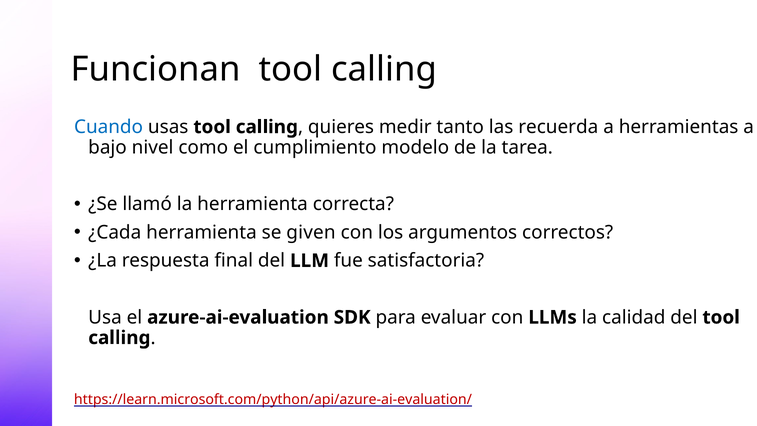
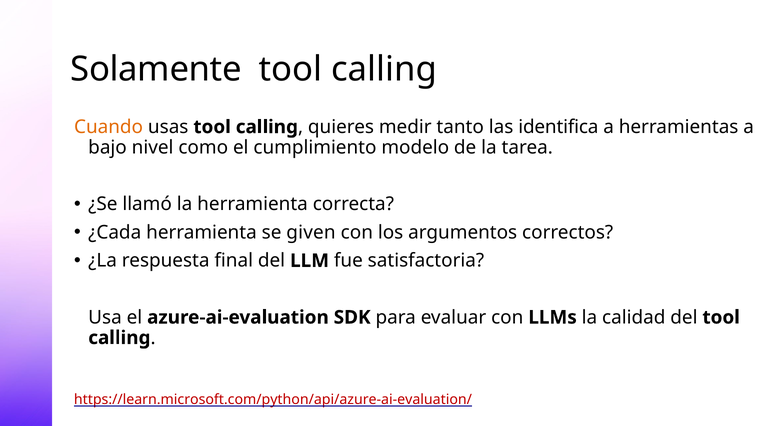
Funcionan: Funcionan -> Solamente
Cuando colour: blue -> orange
recuerda: recuerda -> identifica
